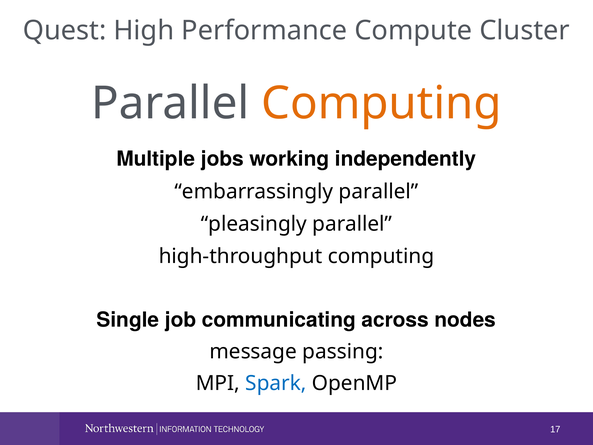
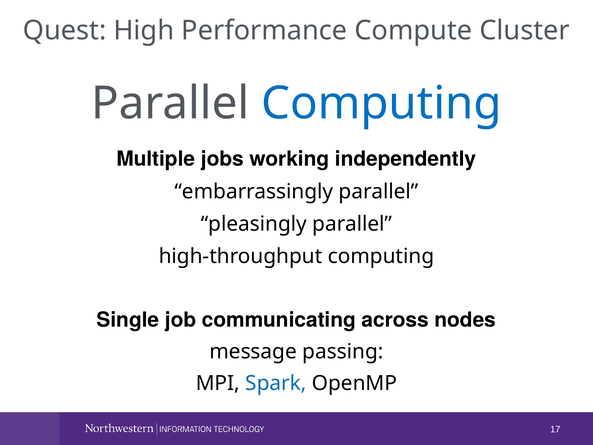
Computing at (381, 103) colour: orange -> blue
